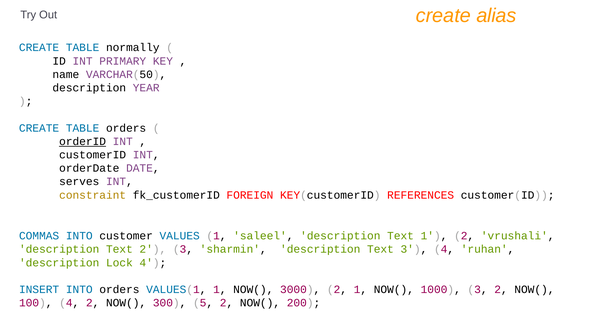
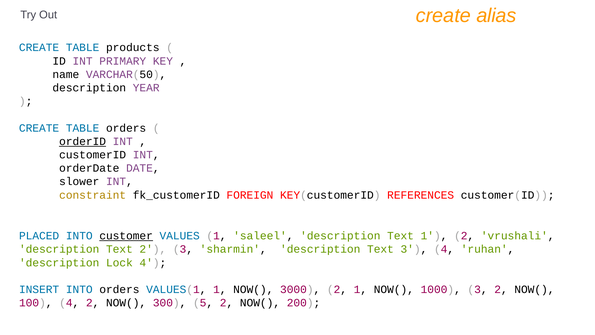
normally: normally -> products
serves: serves -> slower
COMMAS: COMMAS -> PLACED
customer underline: none -> present
